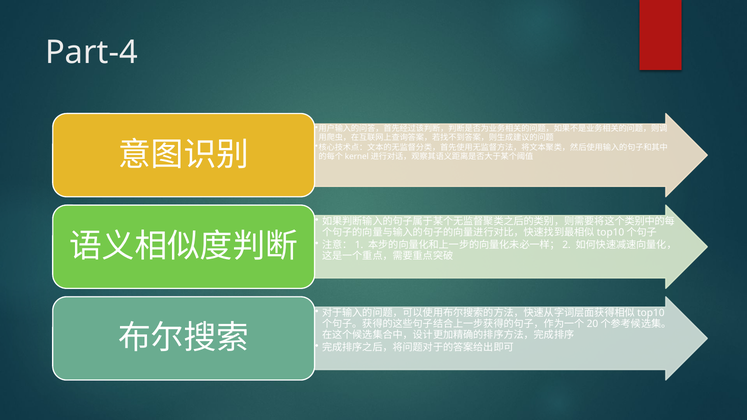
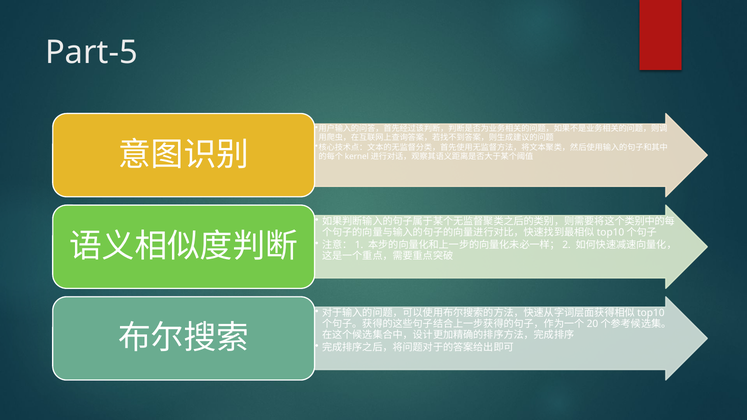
Part-4: Part-4 -> Part-5
